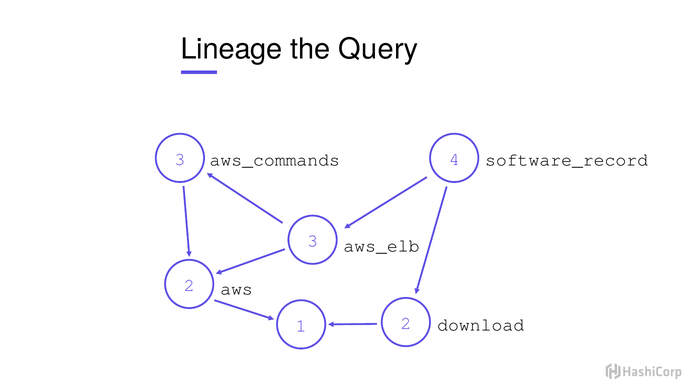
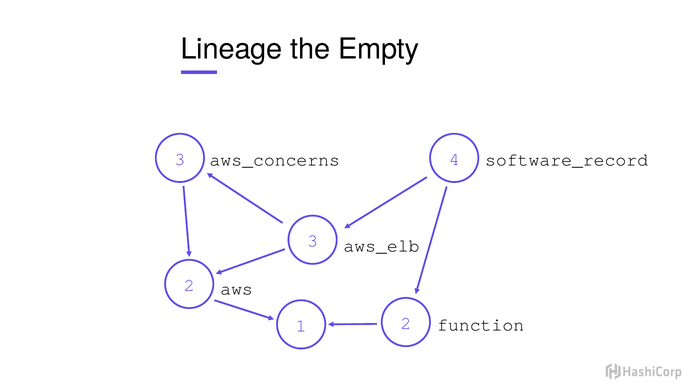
Query: Query -> Empty
aws_commands: aws_commands -> aws_concerns
download: download -> function
